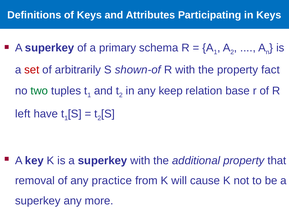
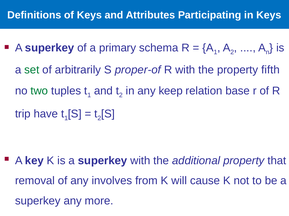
set colour: red -> green
shown-of: shown-of -> proper-of
fact: fact -> fifth
left: left -> trip
practice: practice -> involves
